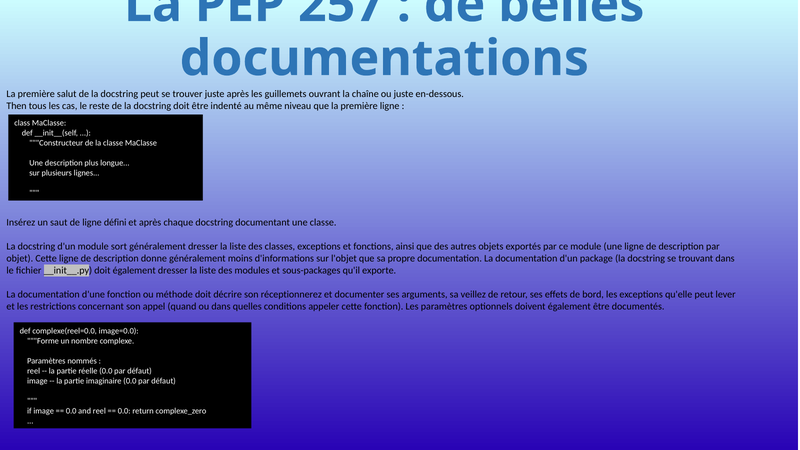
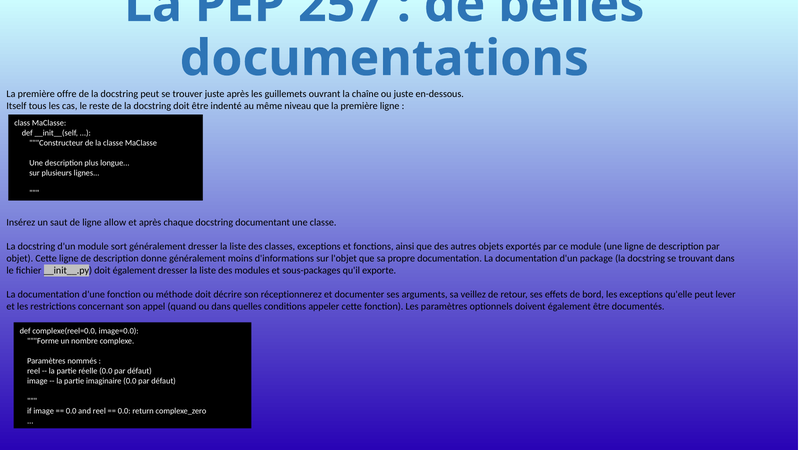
salut: salut -> offre
Then: Then -> Itself
défini: défini -> allow
